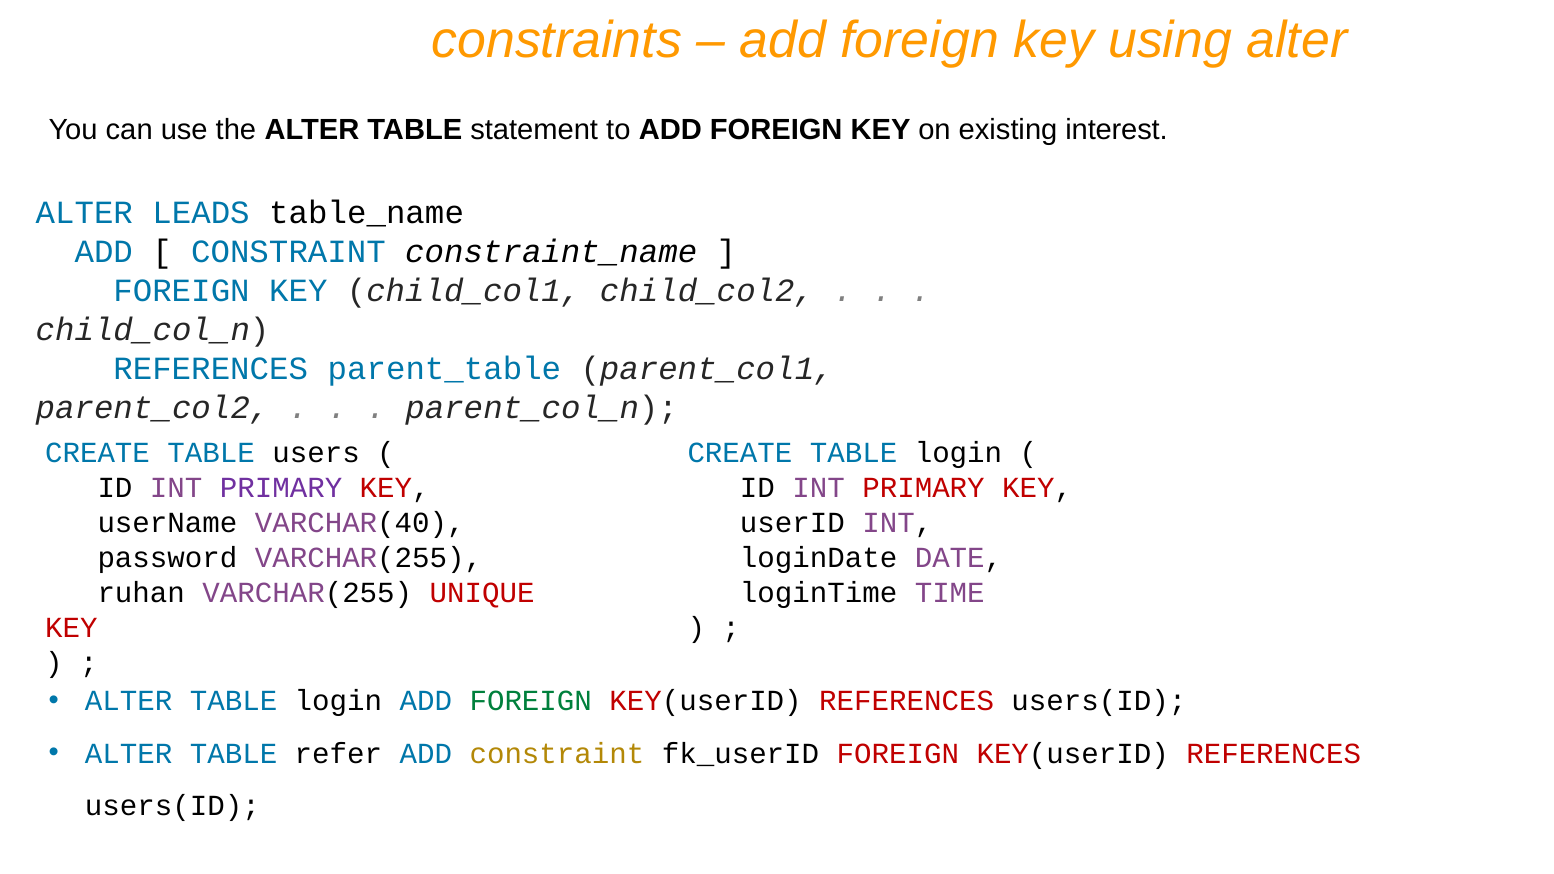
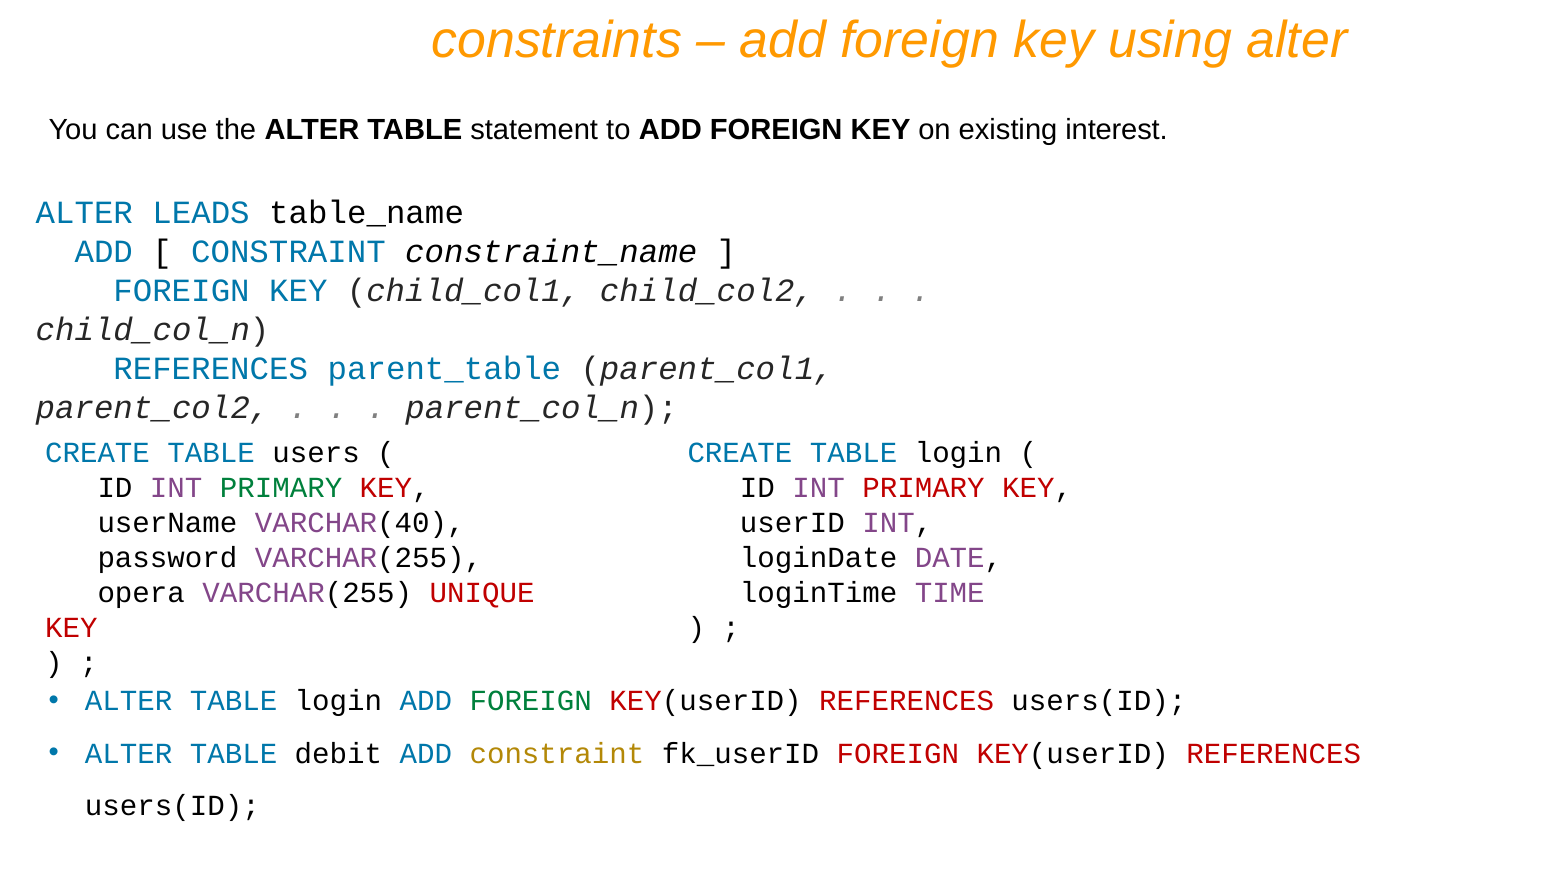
PRIMARY at (281, 488) colour: purple -> green
ruhan: ruhan -> opera
refer: refer -> debit
